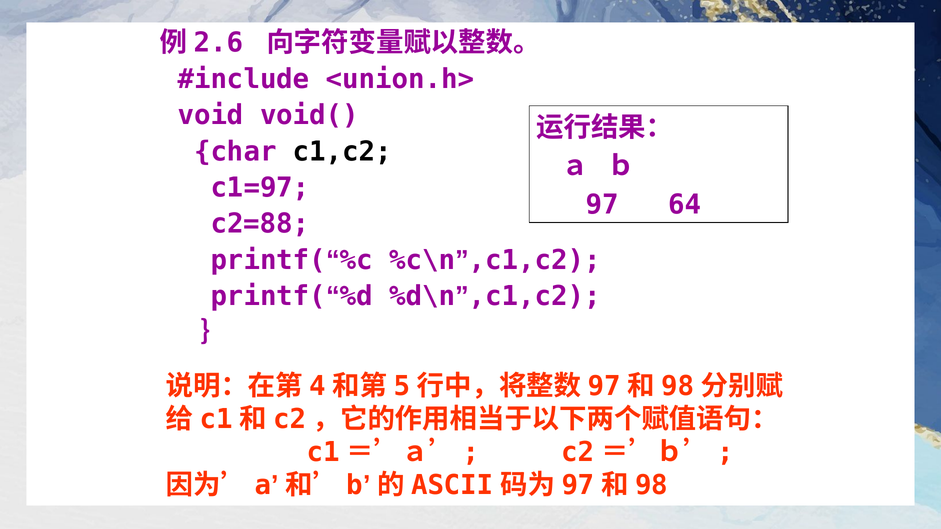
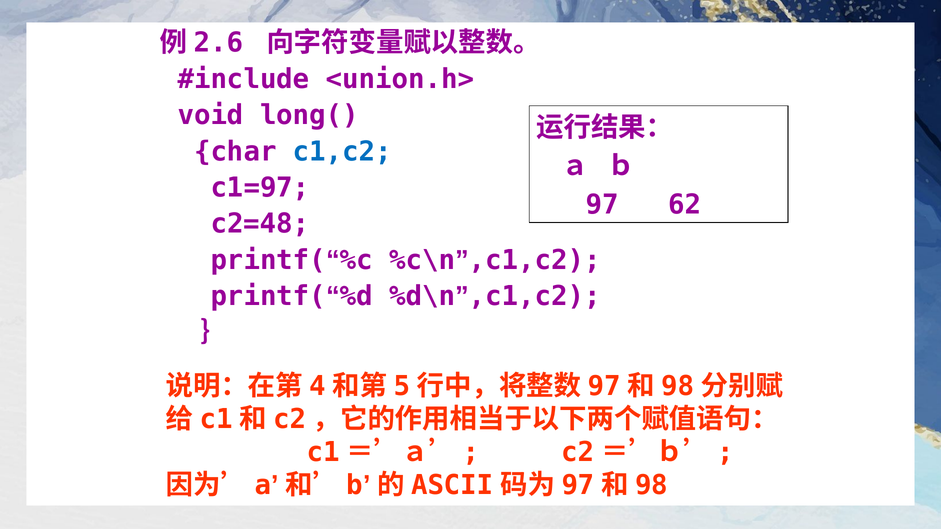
void(: void( -> long(
c1,c2 colour: black -> blue
64: 64 -> 62
c2=88: c2=88 -> c2=48
